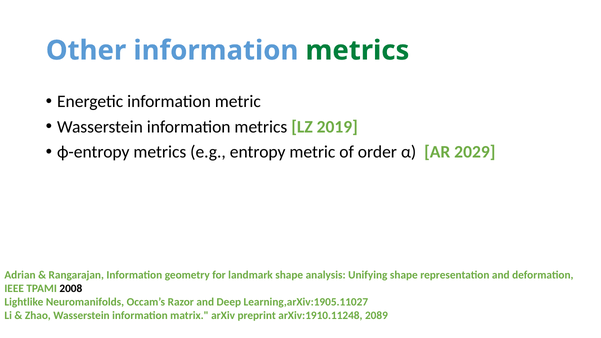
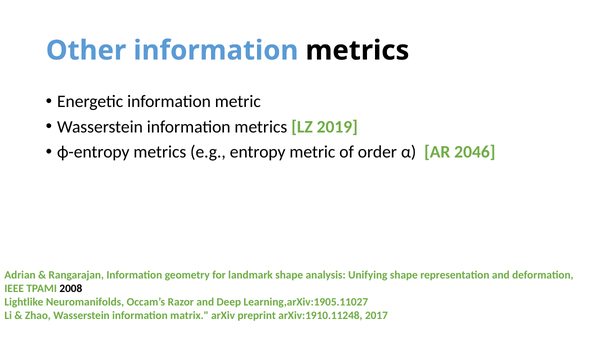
metrics at (357, 50) colour: green -> black
2029: 2029 -> 2046
2089: 2089 -> 2017
